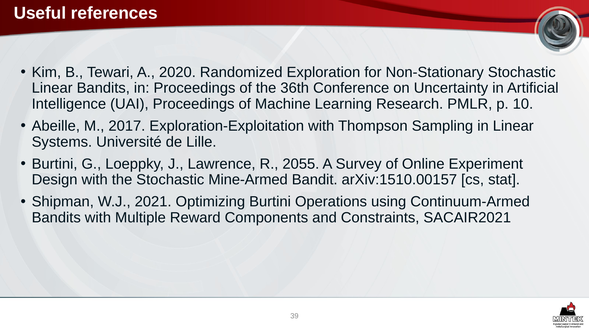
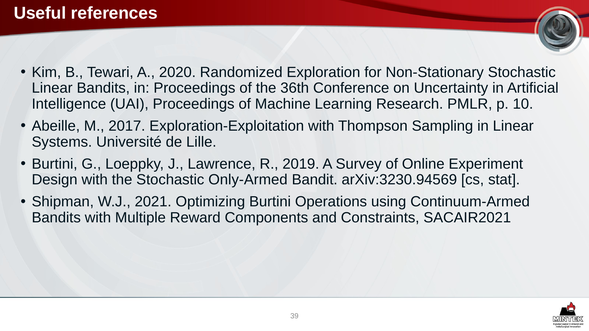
2055: 2055 -> 2019
Mine-Armed: Mine-Armed -> Only-Armed
arXiv:1510.00157: arXiv:1510.00157 -> arXiv:3230.94569
